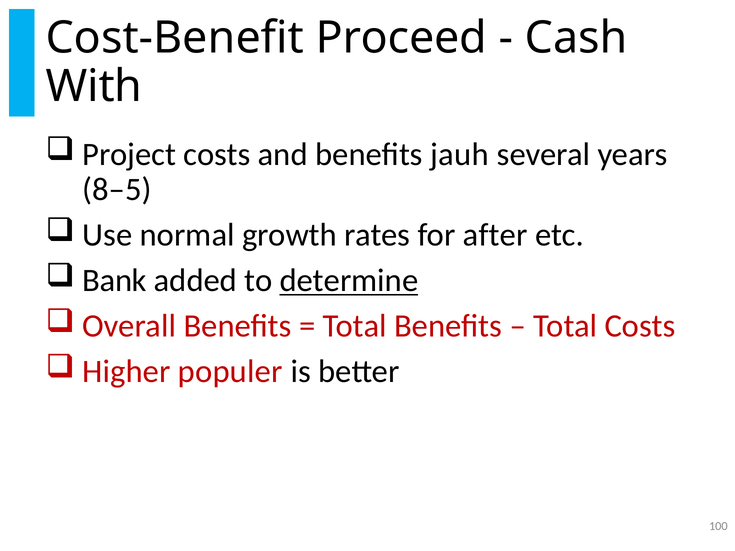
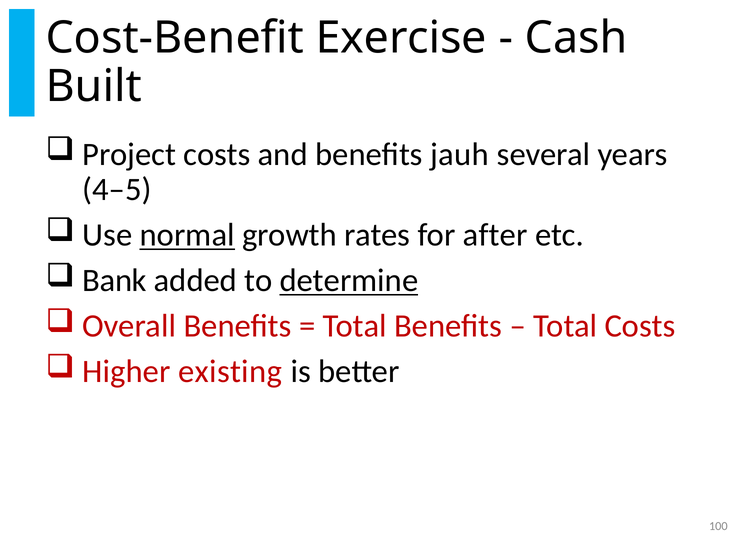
Proceed: Proceed -> Exercise
With: With -> Built
8–5: 8–5 -> 4–5
normal underline: none -> present
populer: populer -> existing
